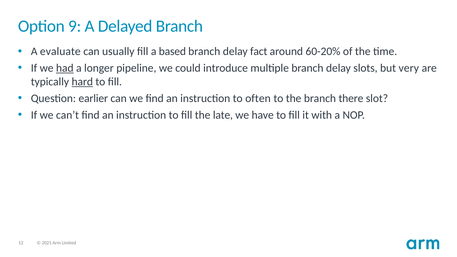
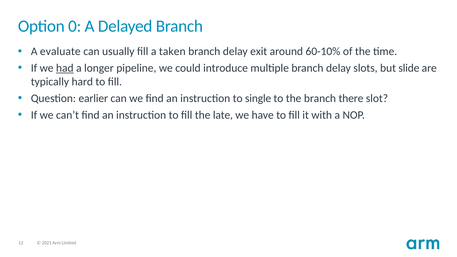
9: 9 -> 0
based: based -> taken
fact: fact -> exit
60-20%: 60-20% -> 60-10%
very: very -> slide
hard underline: present -> none
often: often -> single
